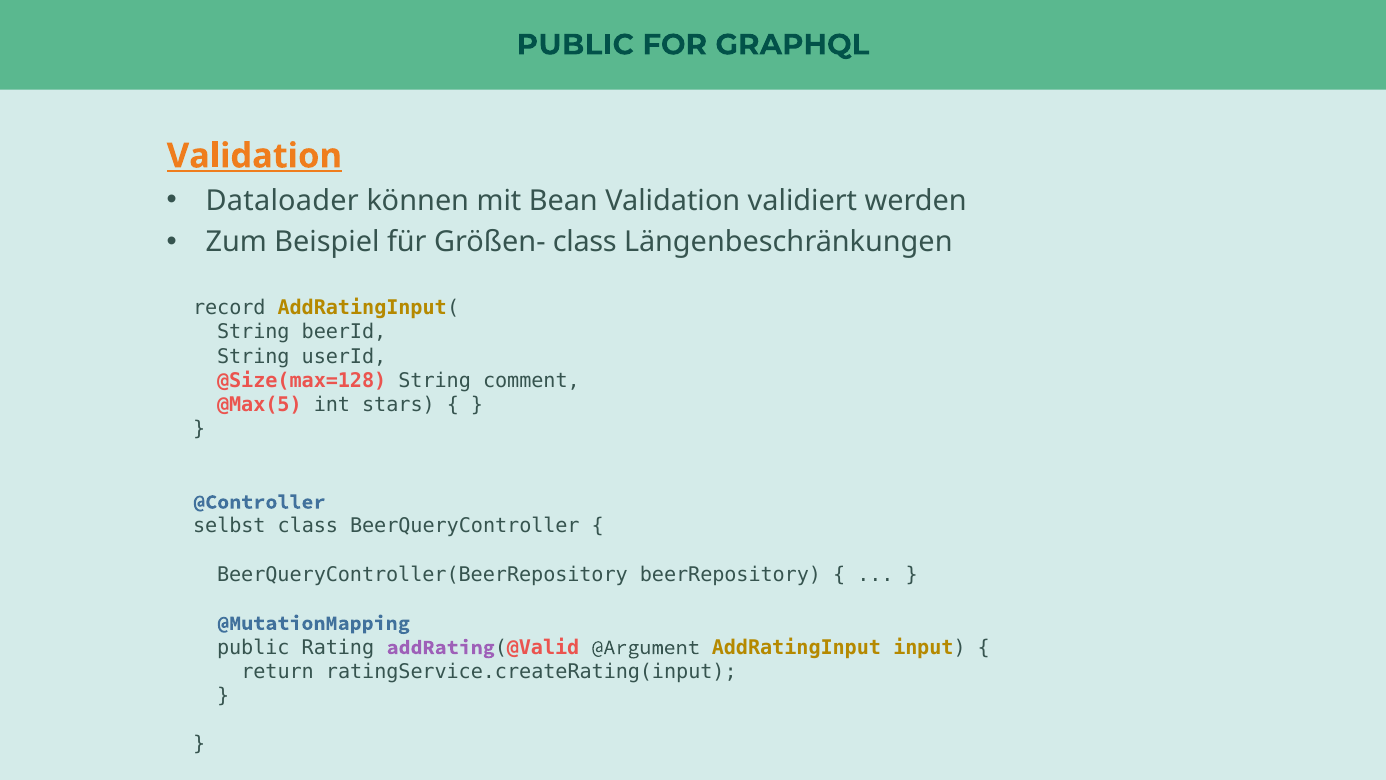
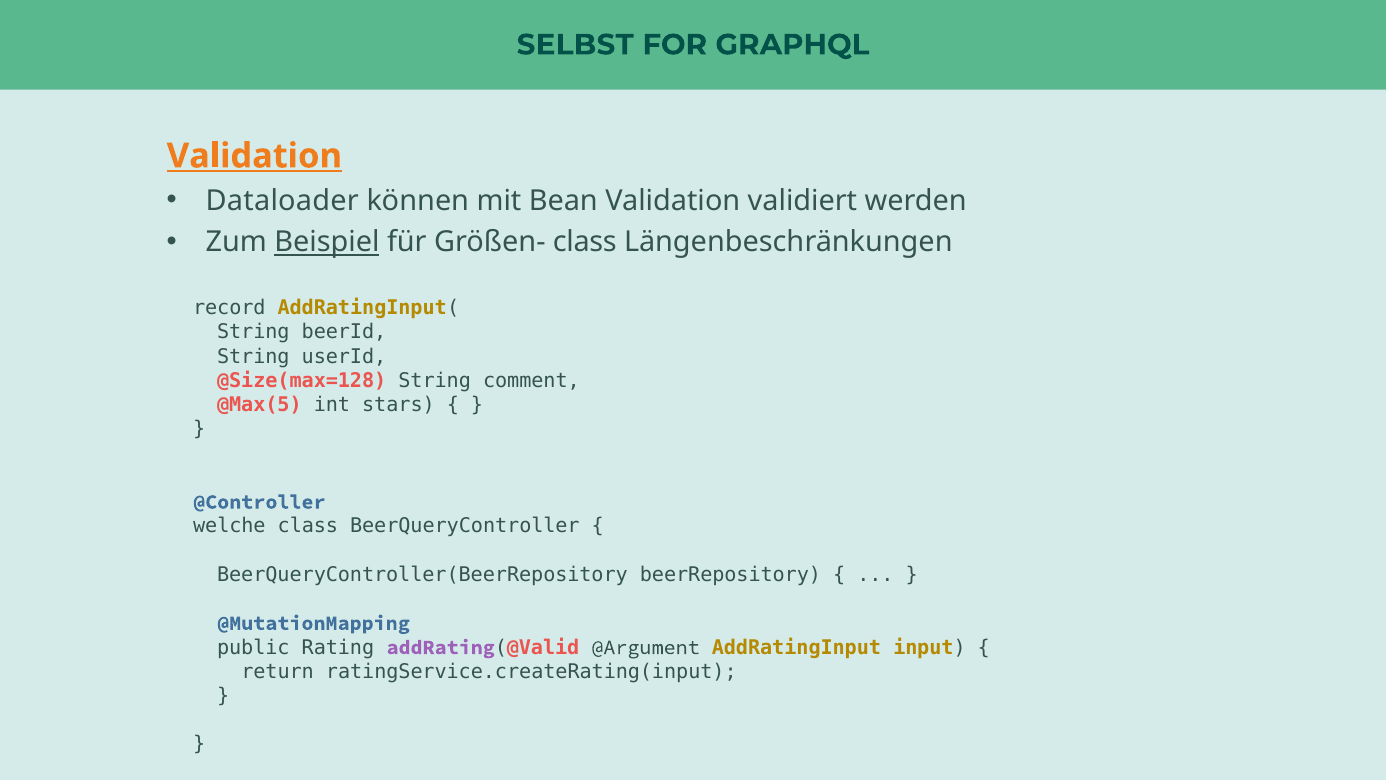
PUBLIC at (575, 45): PUBLIC -> SELBST
Beispiel underline: none -> present
selbst: selbst -> welche
